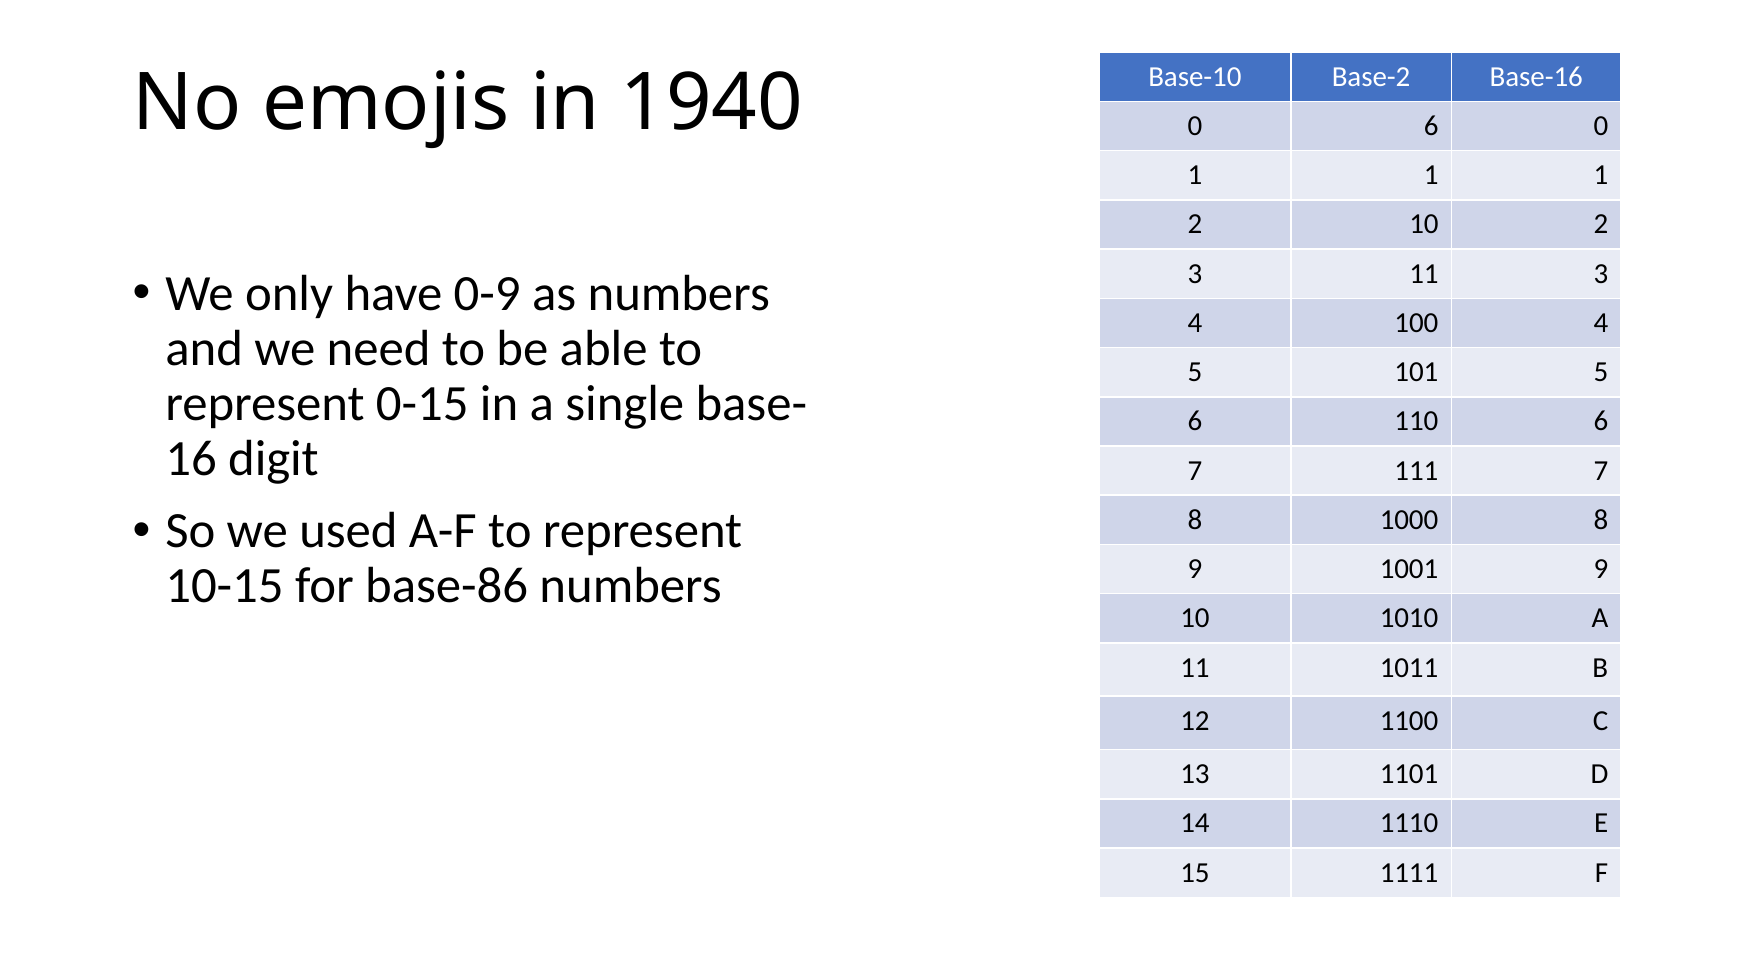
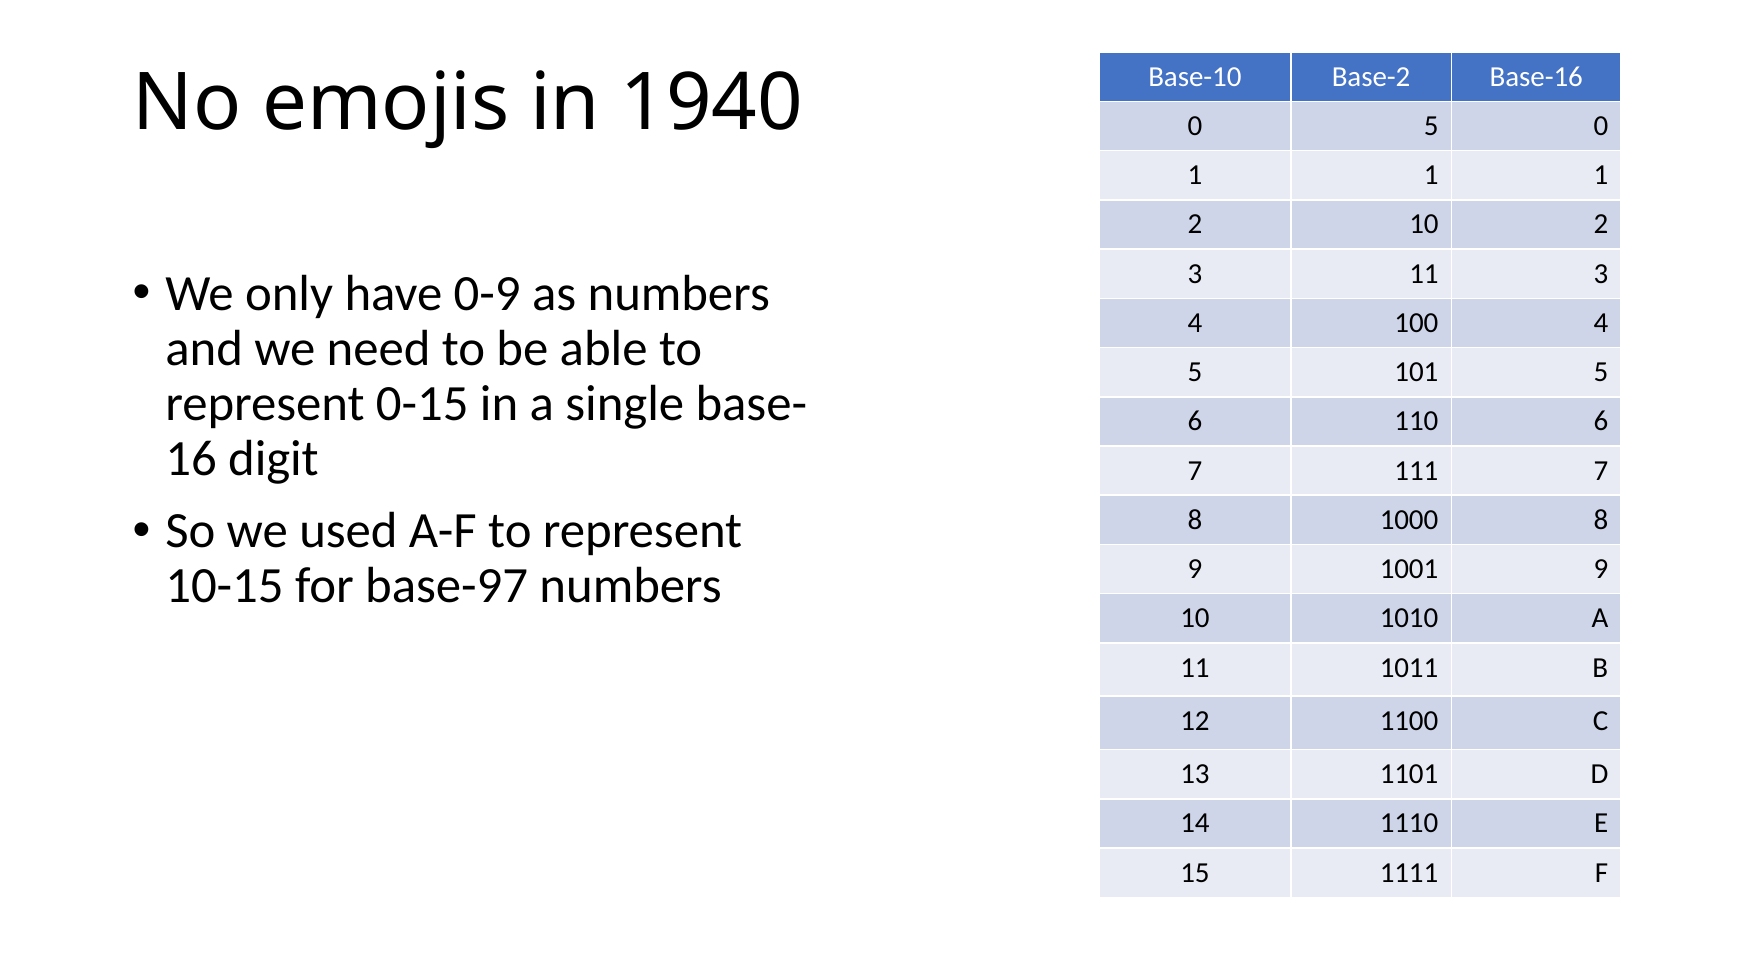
0 6: 6 -> 5
base-86: base-86 -> base-97
